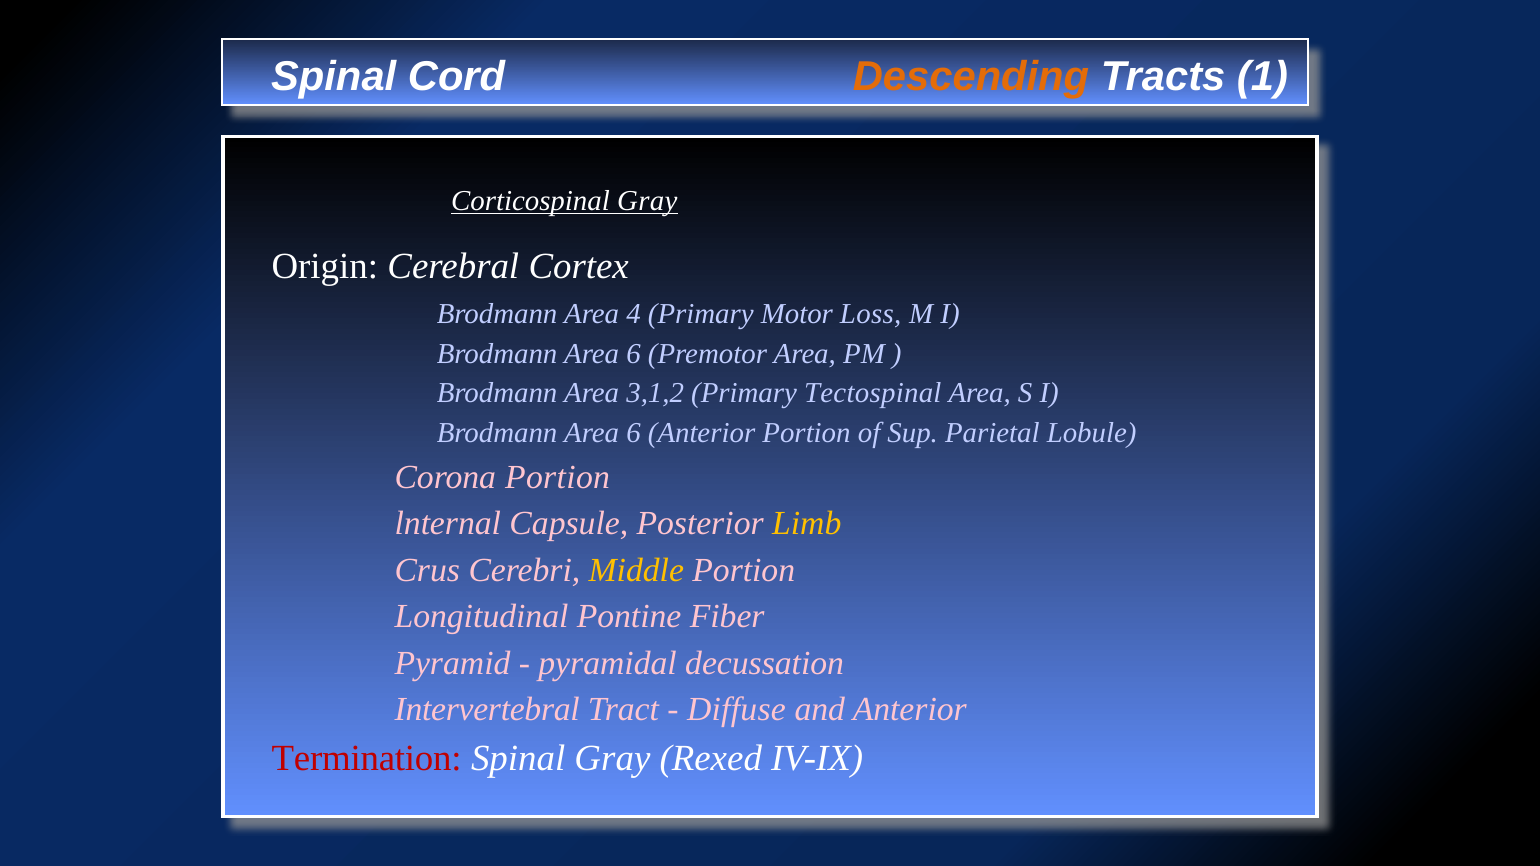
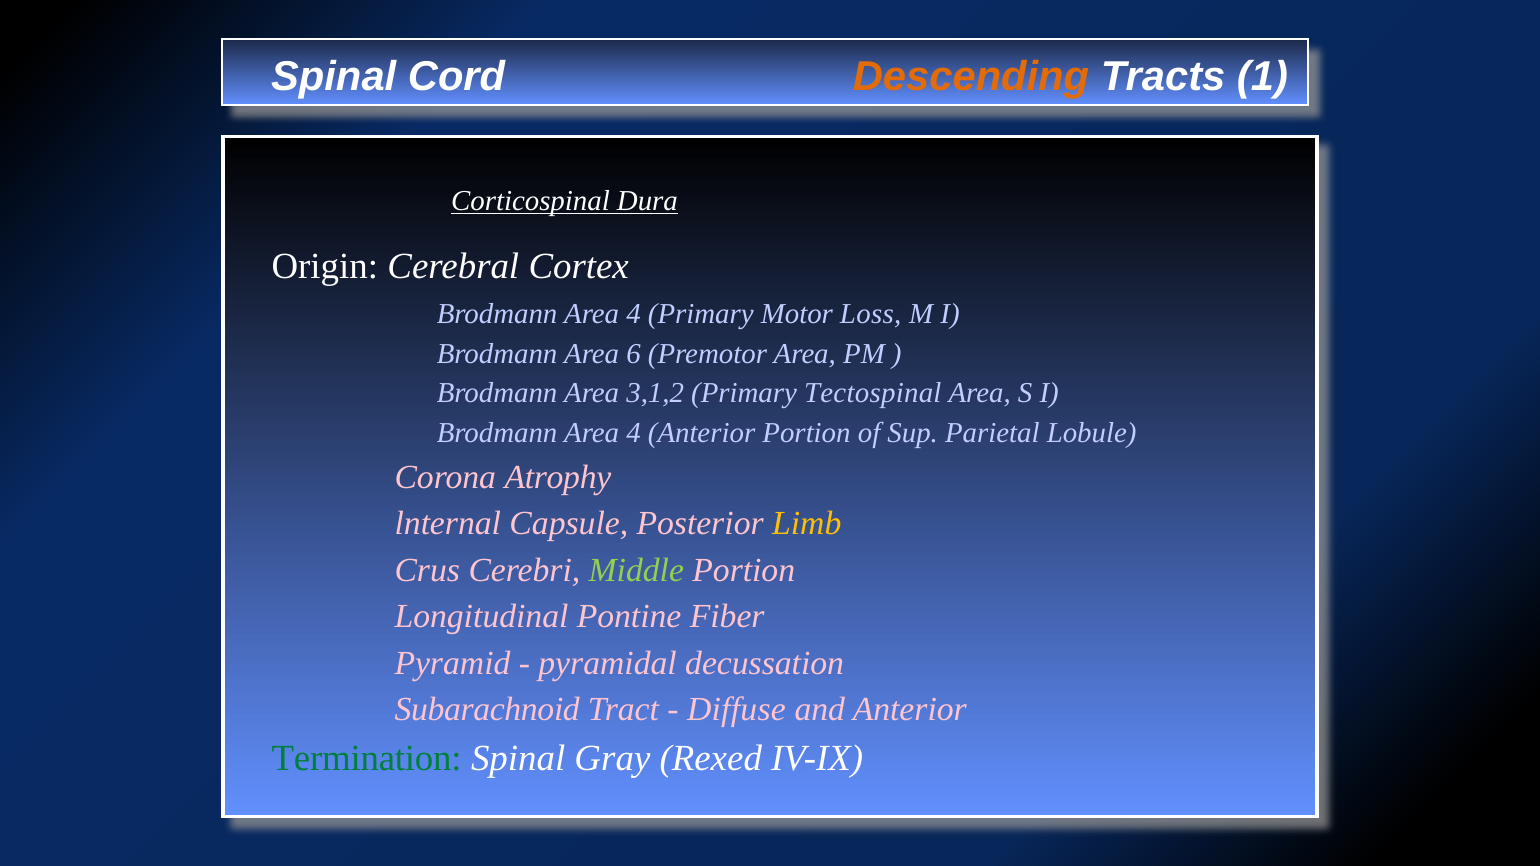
Corticospinal Gray: Gray -> Dura
6 at (634, 433): 6 -> 4
Corona Portion: Portion -> Atrophy
Middle colour: yellow -> light green
Intervertebral: Intervertebral -> Subarachnoid
Termination colour: red -> green
